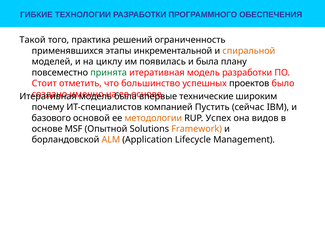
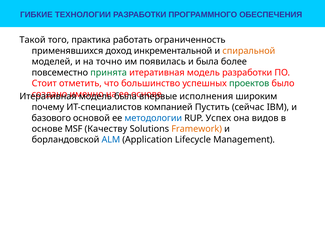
решений: решений -> работать
этапы: этапы -> доход
циклу: циклу -> точно
плану: плану -> более
проектов colour: black -> green
технические: технические -> исполнения
методологии colour: orange -> blue
Опытной: Опытной -> Качеству
ALM colour: orange -> blue
